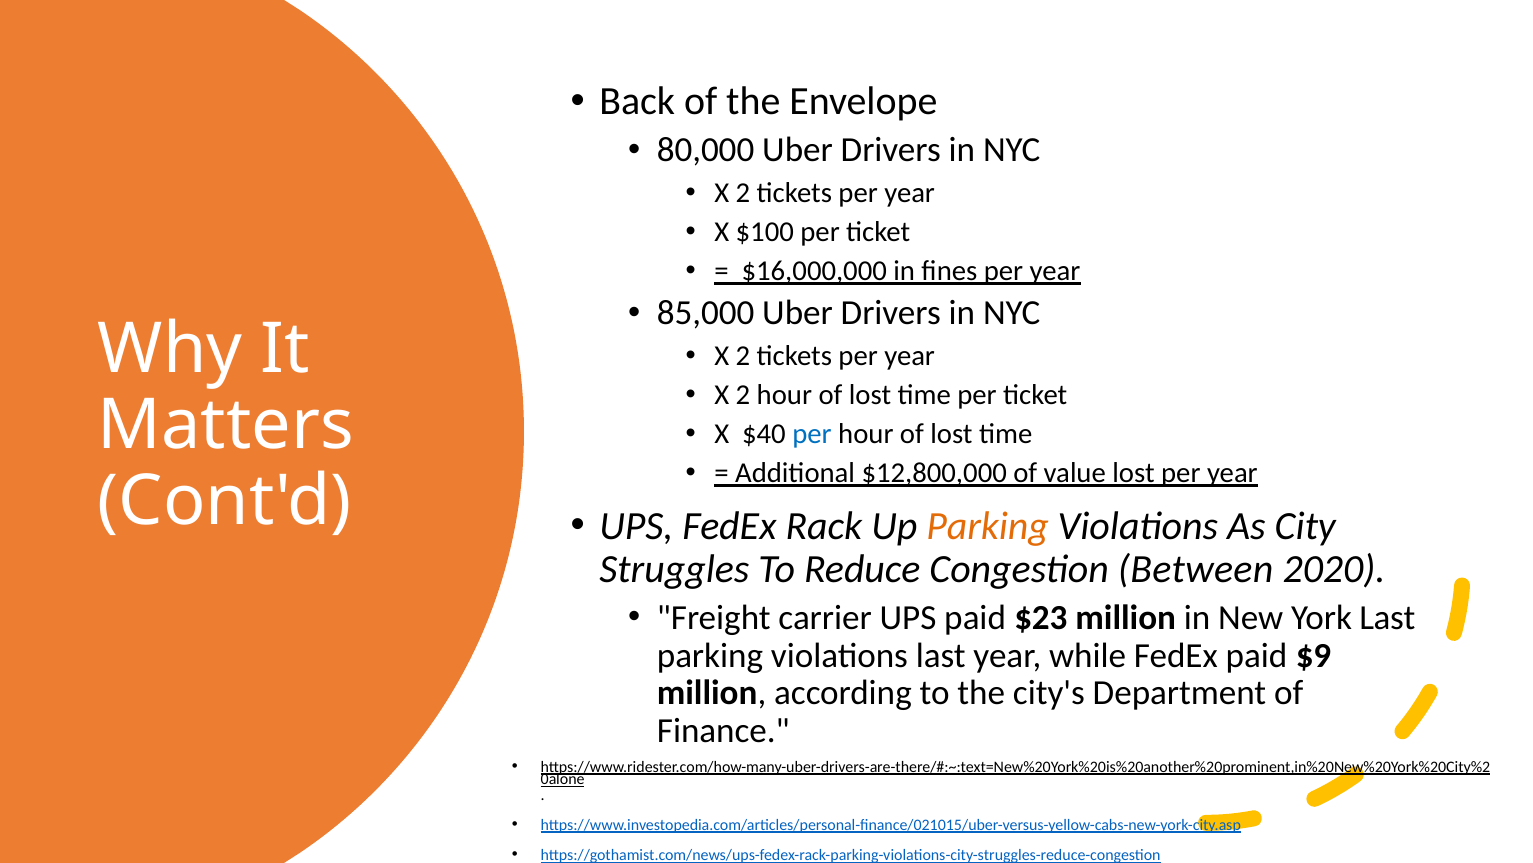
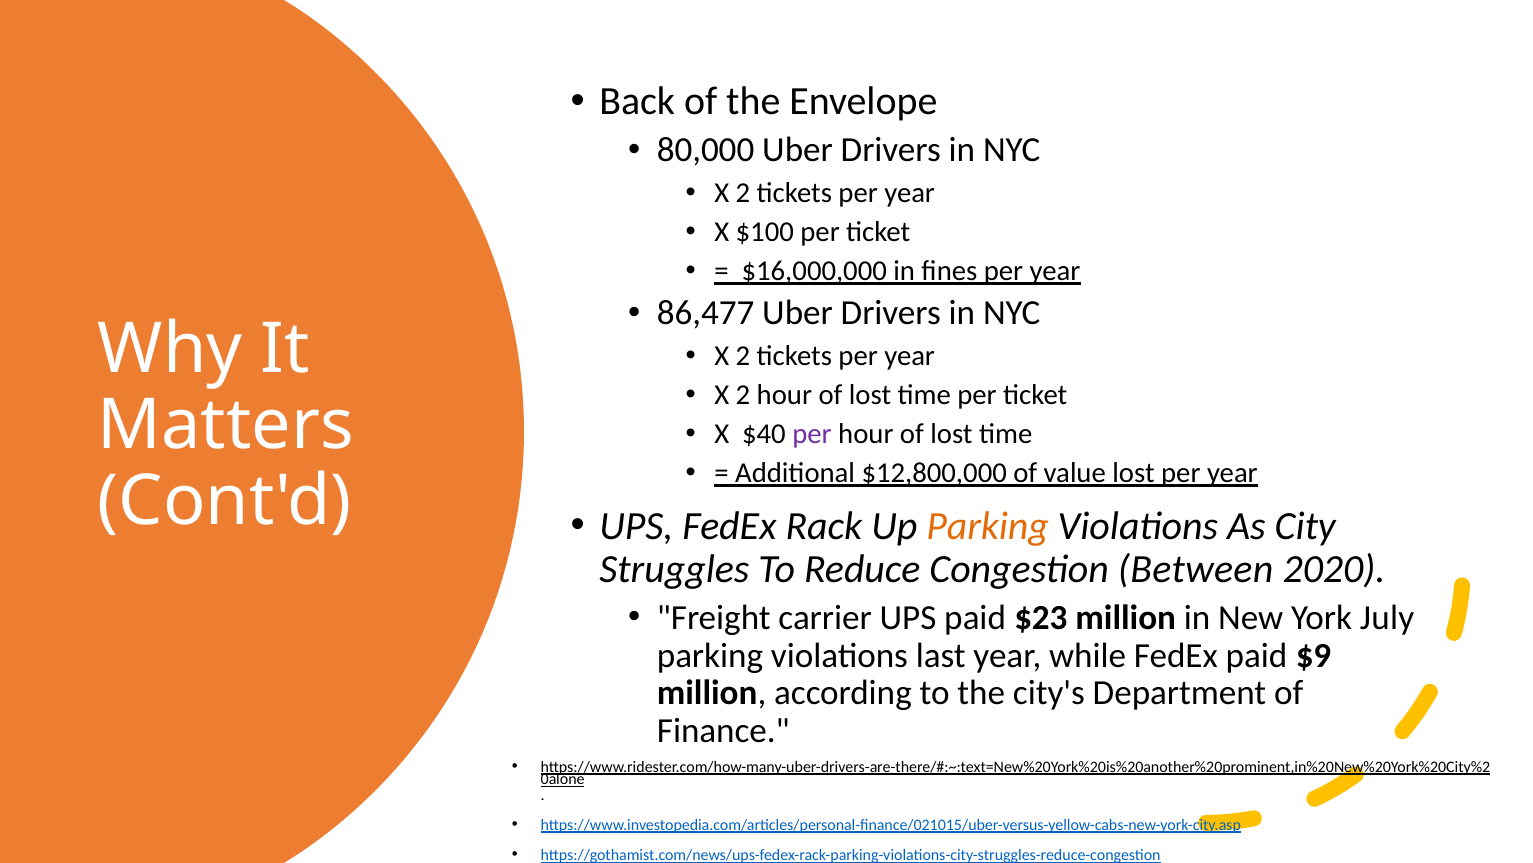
85,000: 85,000 -> 86,477
per at (812, 433) colour: blue -> purple
York Last: Last -> July
